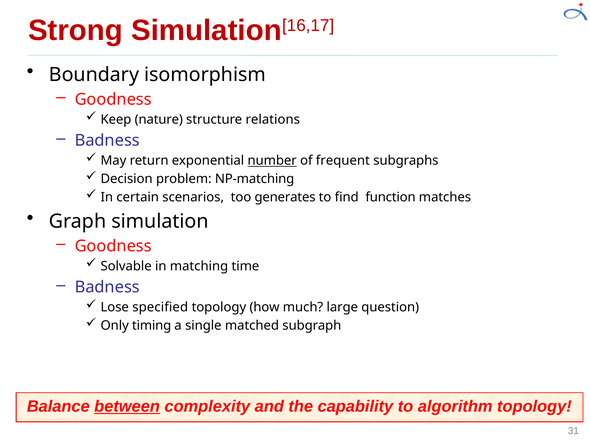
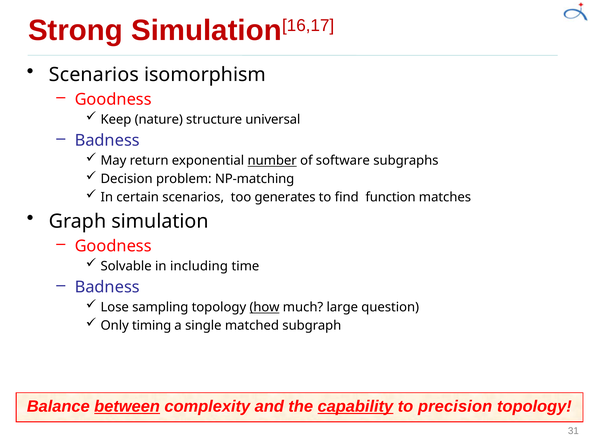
Boundary at (94, 75): Boundary -> Scenarios
relations: relations -> universal
frequent: frequent -> software
matching: matching -> including
specified: specified -> sampling
how underline: none -> present
capability underline: none -> present
algorithm: algorithm -> precision
